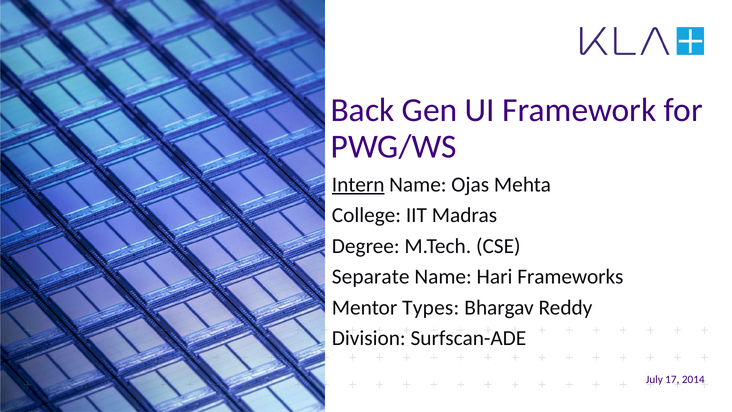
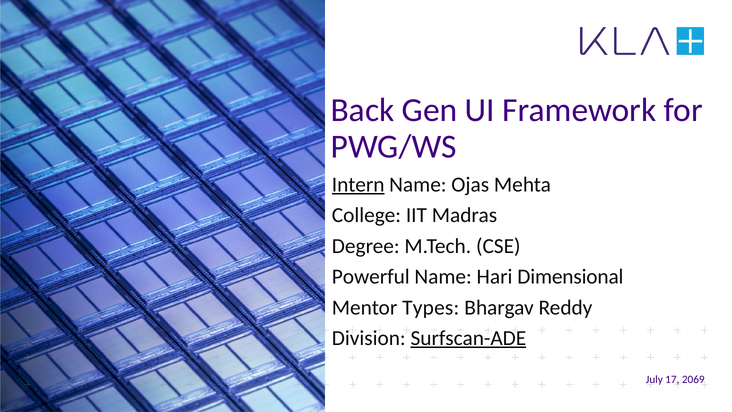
Separate: Separate -> Powerful
Frameworks: Frameworks -> Dimensional
Surfscan-ADE underline: none -> present
2014: 2014 -> 2069
